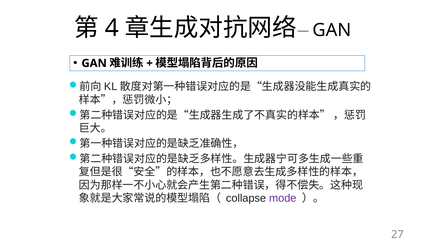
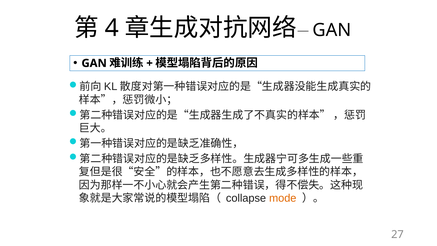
mode colour: purple -> orange
